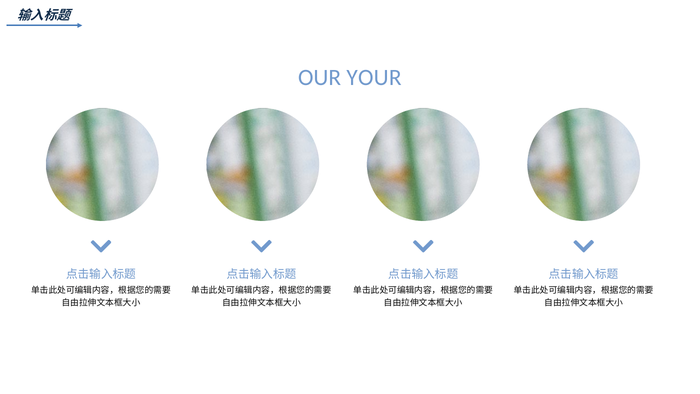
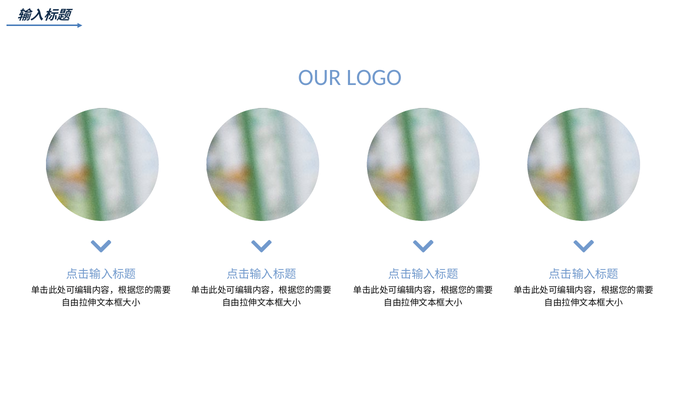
YOUR: YOUR -> LOGO
